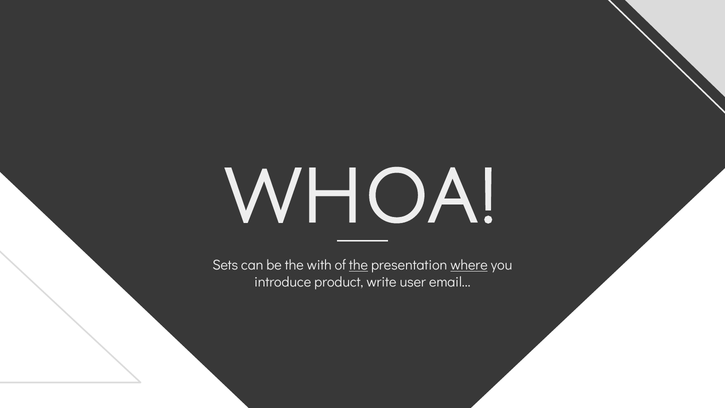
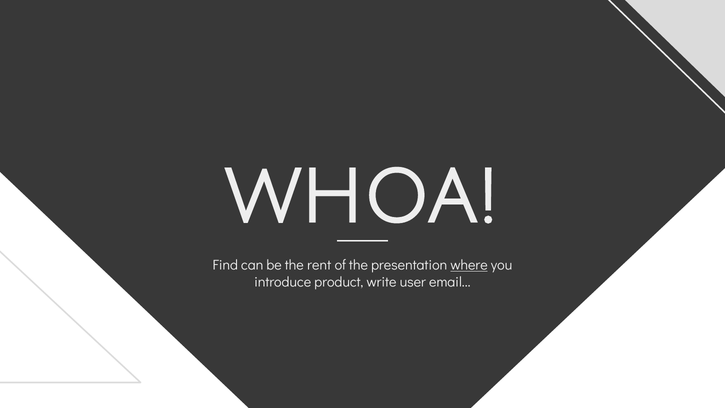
Sets: Sets -> Find
with: with -> rent
the at (359, 265) underline: present -> none
